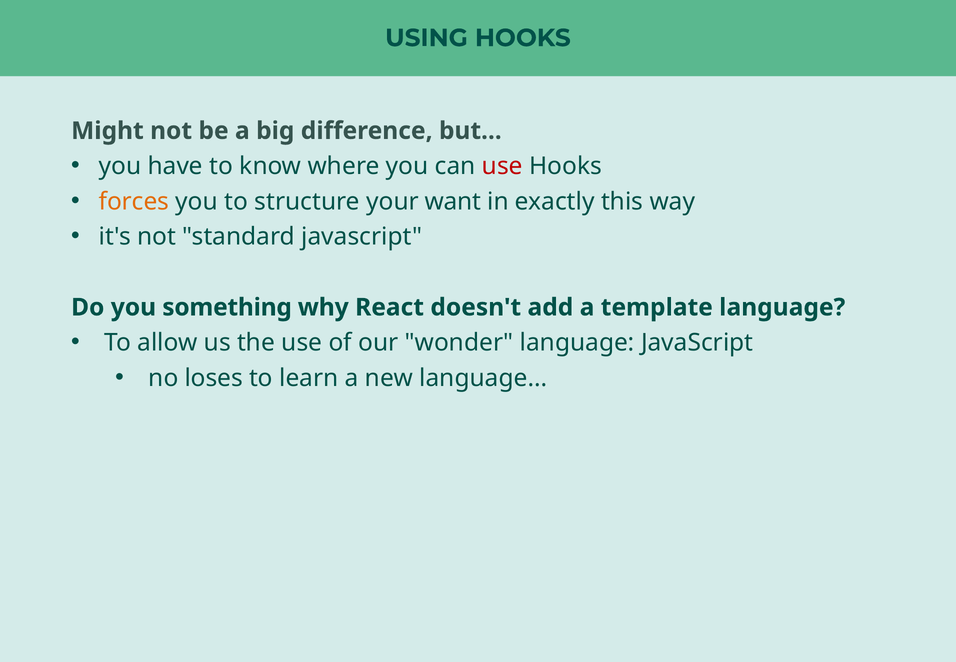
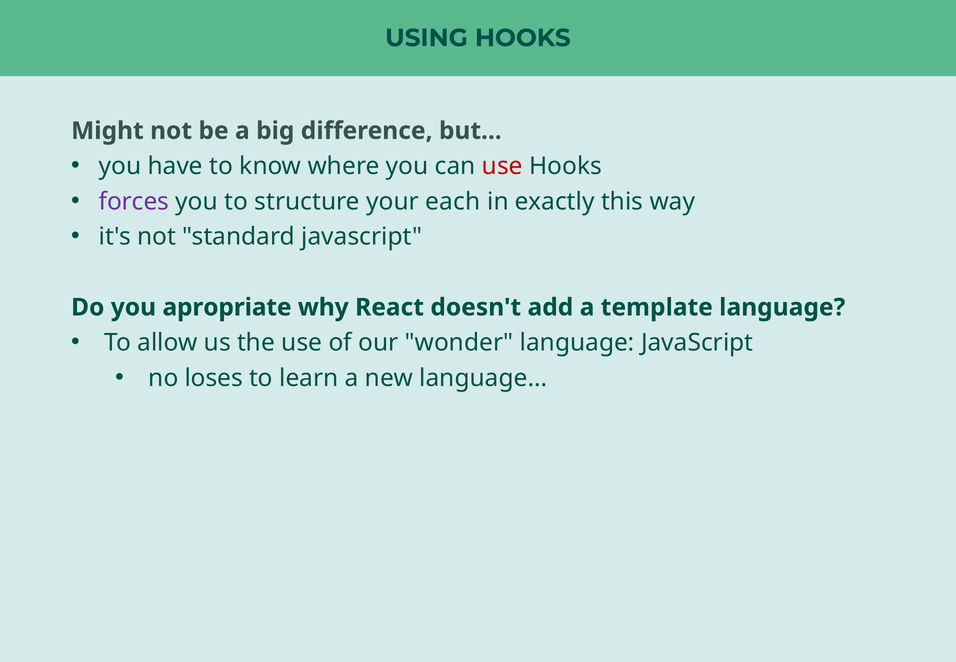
forces colour: orange -> purple
want: want -> each
something: something -> apropriate
